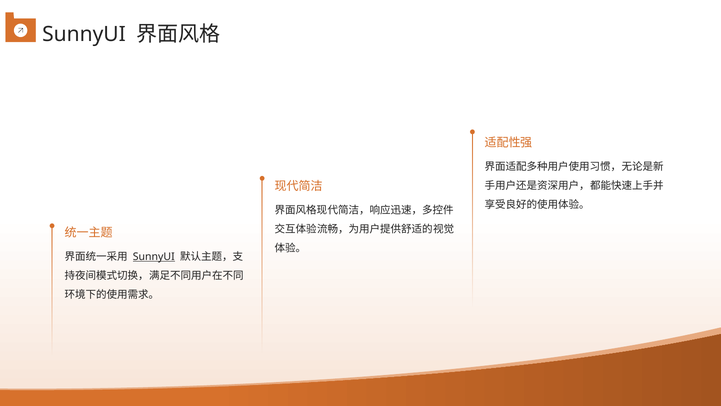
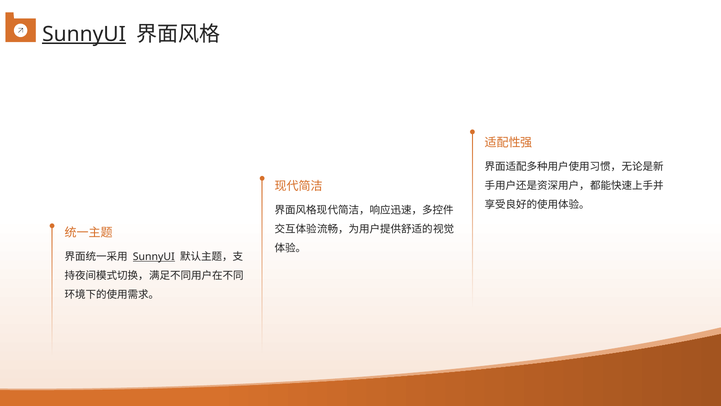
SunnyUI at (84, 34) underline: none -> present
